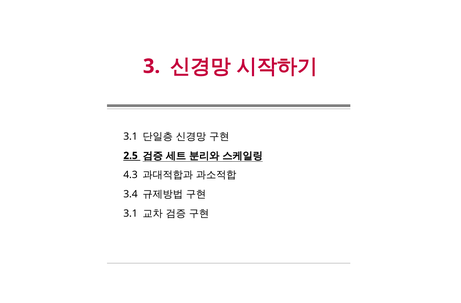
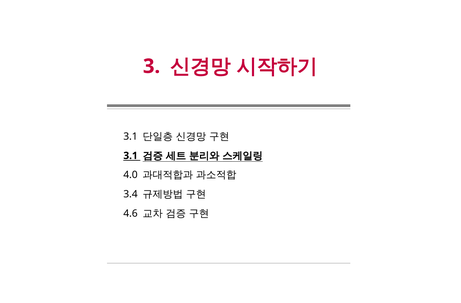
2.5 at (131, 156): 2.5 -> 3.1
4.3: 4.3 -> 4.0
3.1 at (131, 213): 3.1 -> 4.6
